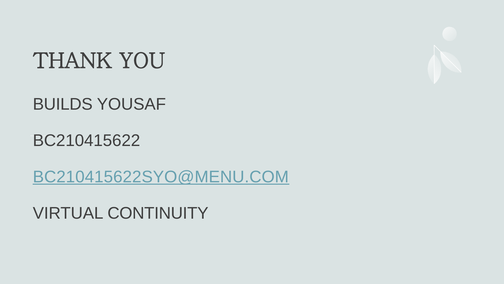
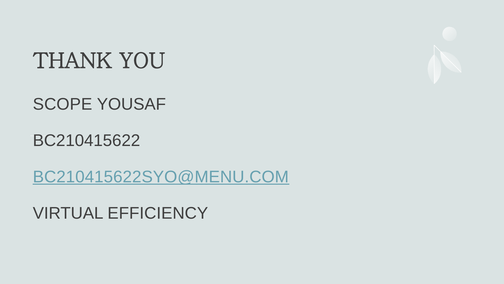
BUILDS: BUILDS -> SCOPE
CONTINUITY: CONTINUITY -> EFFICIENCY
